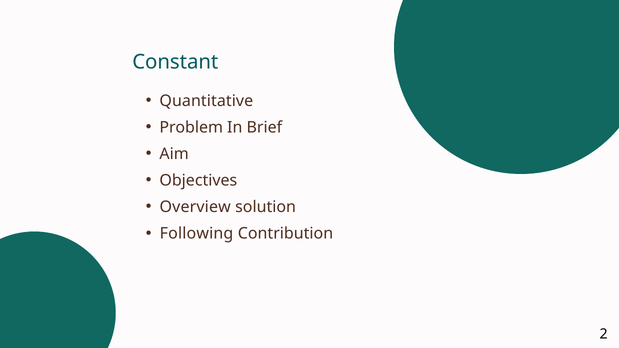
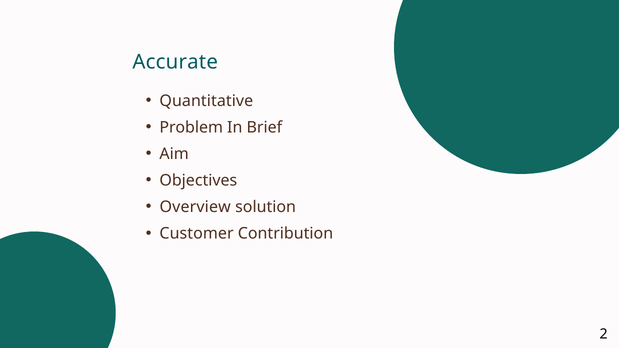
Constant: Constant -> Accurate
Following: Following -> Customer
